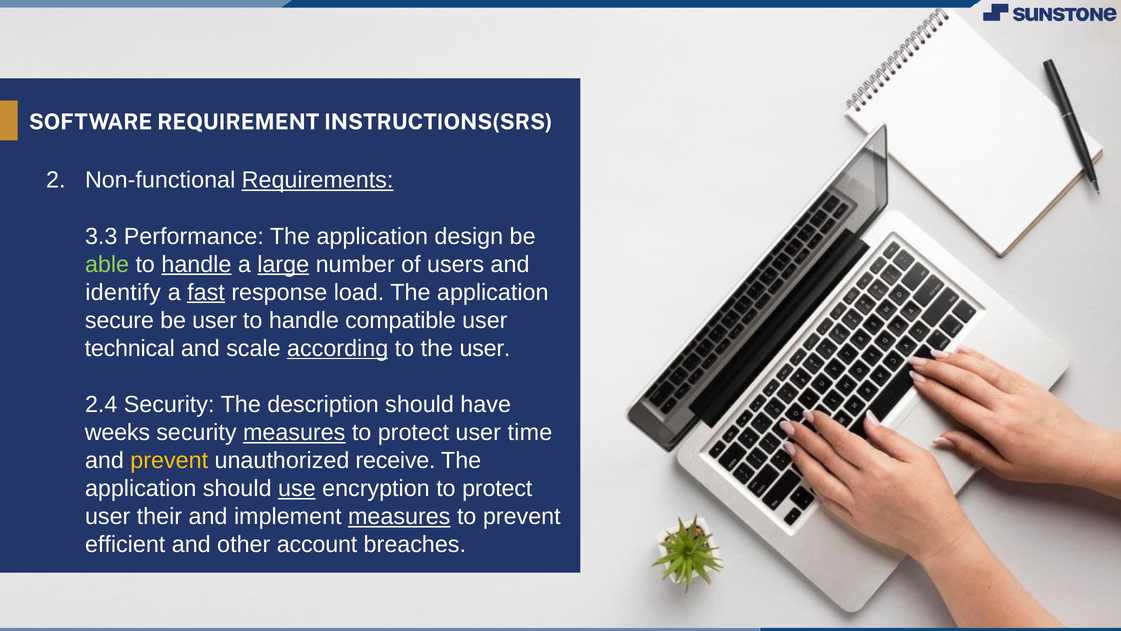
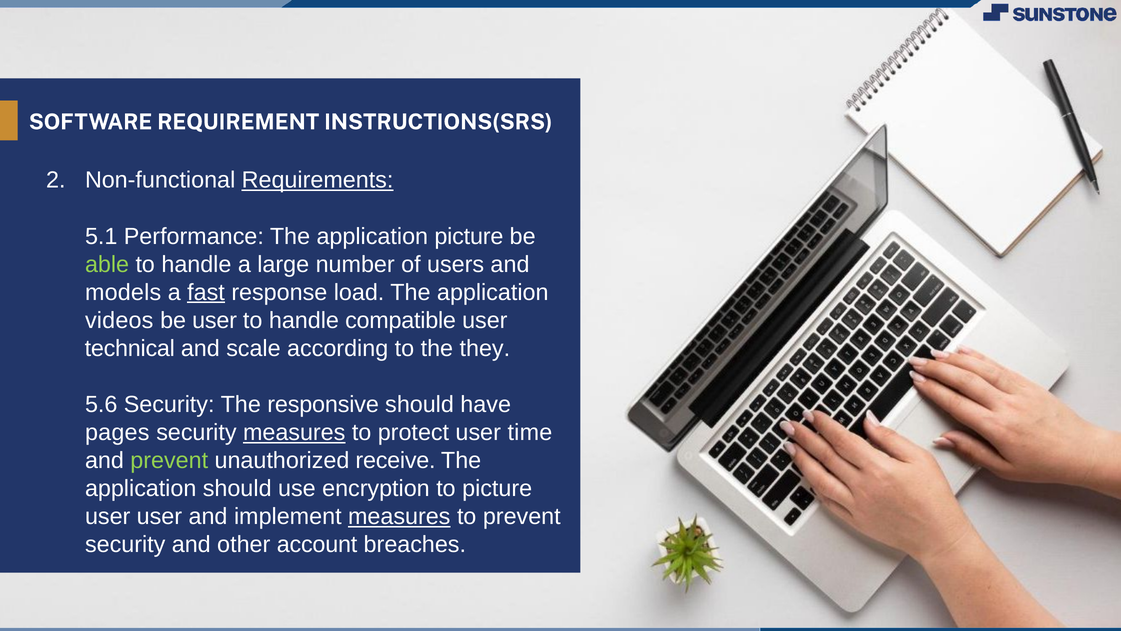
3.3: 3.3 -> 5.1
application design: design -> picture
handle at (196, 264) underline: present -> none
large underline: present -> none
identify: identify -> models
secure: secure -> videos
according underline: present -> none
the user: user -> they
2.4: 2.4 -> 5.6
description: description -> responsive
weeks: weeks -> pages
prevent at (169, 460) colour: yellow -> light green
use underline: present -> none
encryption to protect: protect -> picture
user their: their -> user
efficient at (125, 544): efficient -> security
